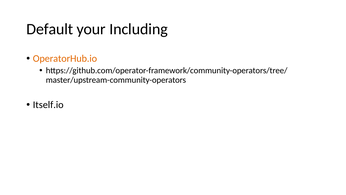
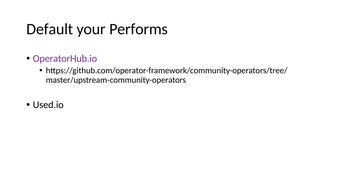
Including: Including -> Performs
OperatorHub.io colour: orange -> purple
Itself.io: Itself.io -> Used.io
